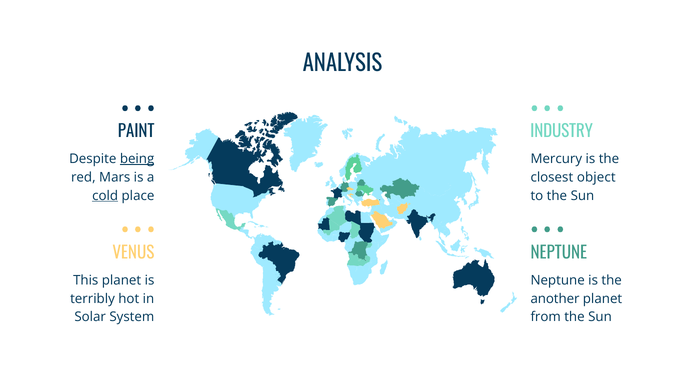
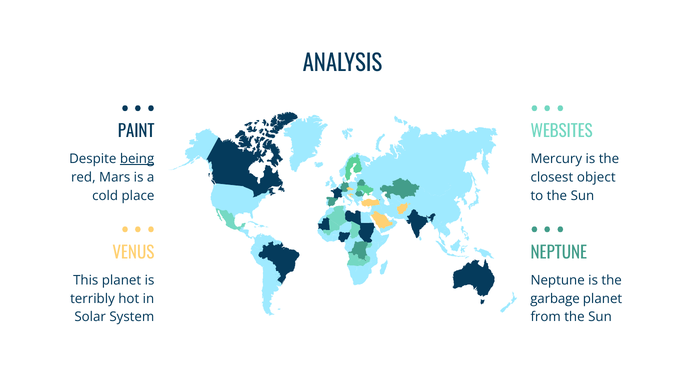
INDUSTRY: INDUSTRY -> WEBSITES
cold underline: present -> none
another: another -> garbage
